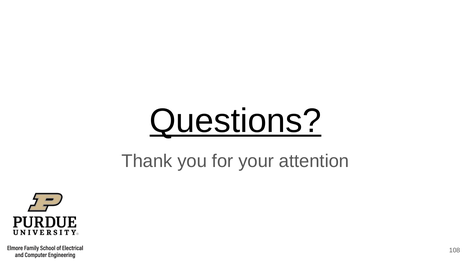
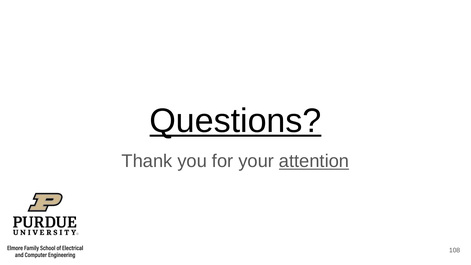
attention underline: none -> present
